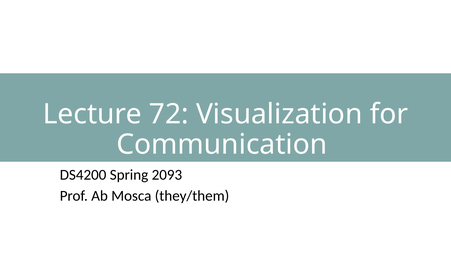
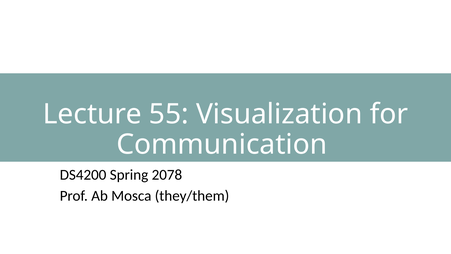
72: 72 -> 55
2093: 2093 -> 2078
